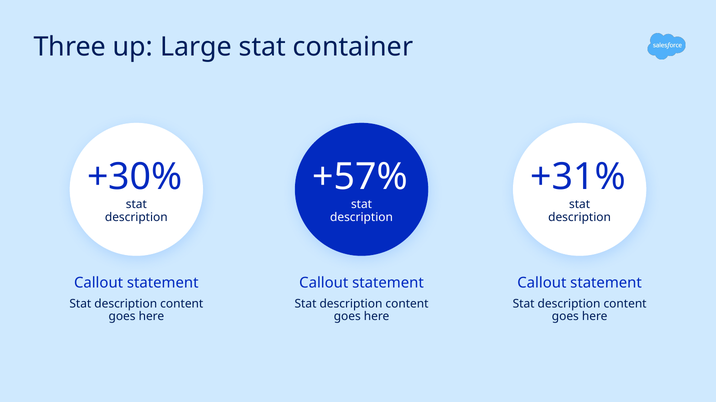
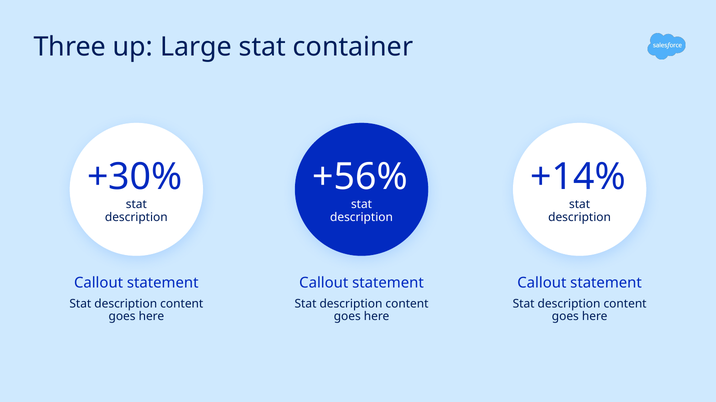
+57%: +57% -> +56%
+31%: +31% -> +14%
